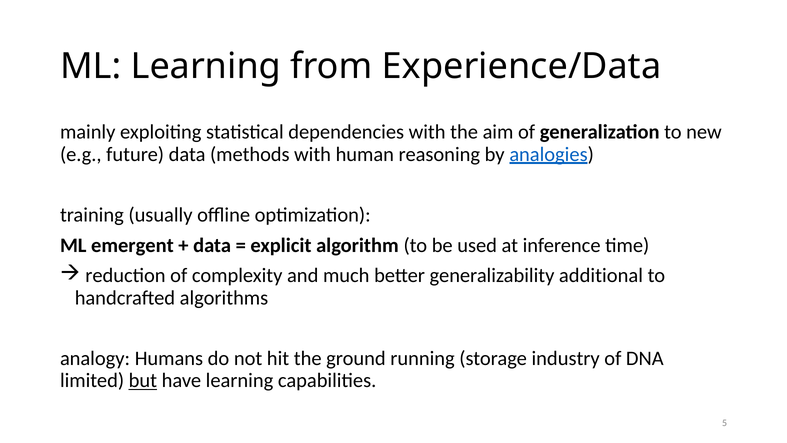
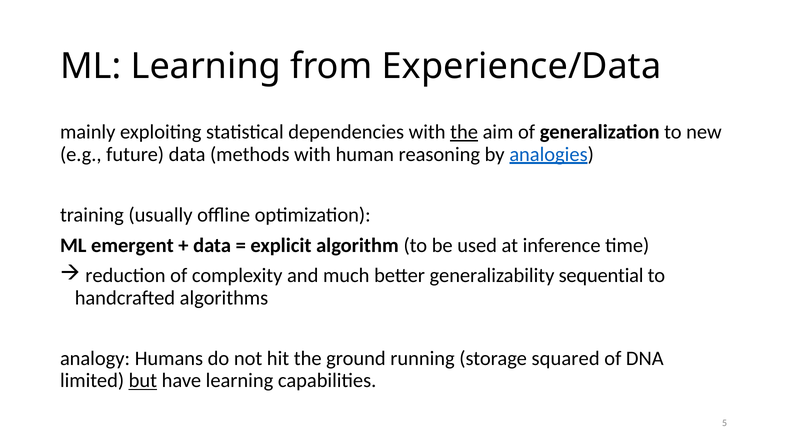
the at (464, 132) underline: none -> present
additional: additional -> sequential
industry: industry -> squared
